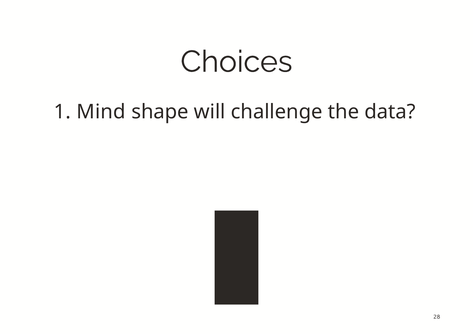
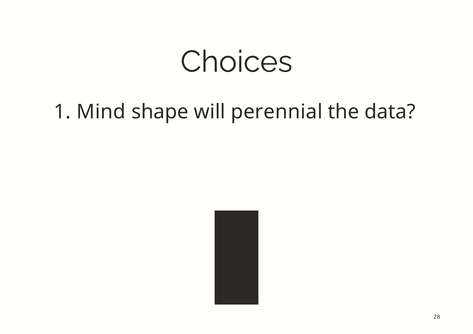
challenge: challenge -> perennial
